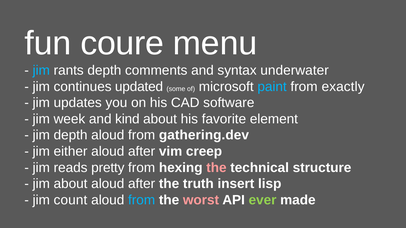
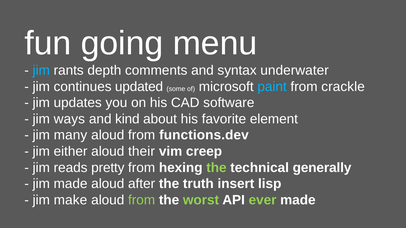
coure: coure -> going
exactly: exactly -> crackle
week: week -> ways
jim depth: depth -> many
gathering.dev: gathering.dev -> functions.dev
after at (142, 152): after -> their
the at (216, 168) colour: pink -> light green
structure: structure -> generally
jim about: about -> made
count: count -> make
from at (142, 200) colour: light blue -> light green
worst colour: pink -> light green
